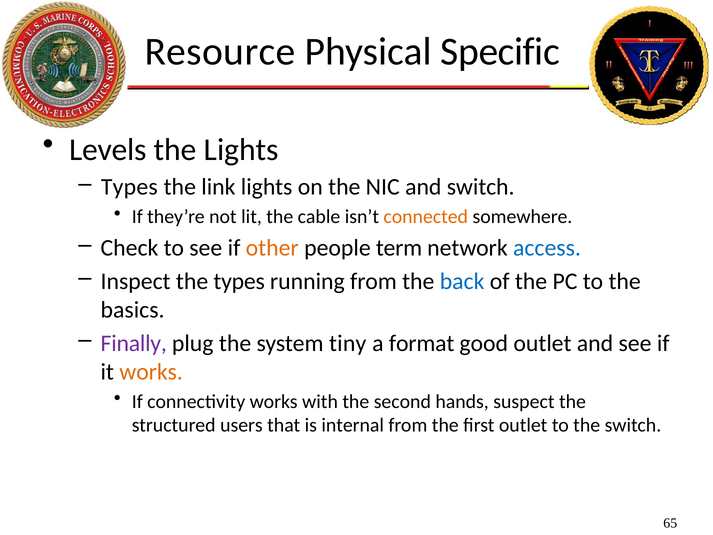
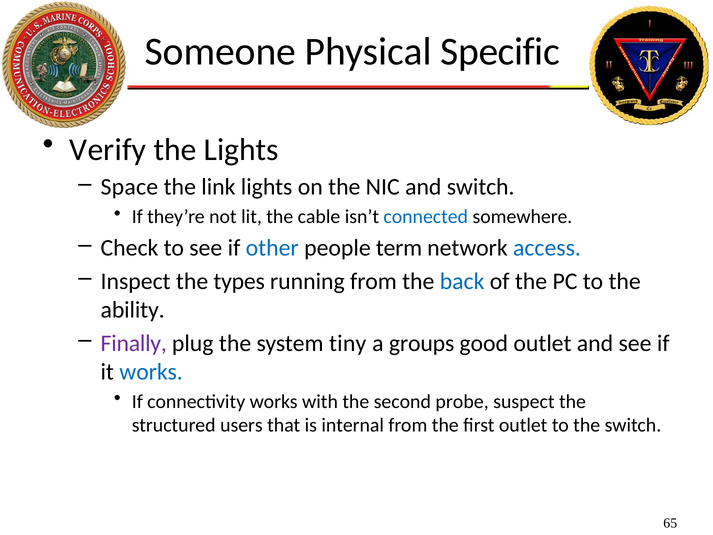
Resource: Resource -> Someone
Levels: Levels -> Verify
Types at (129, 187): Types -> Space
connected colour: orange -> blue
other colour: orange -> blue
basics: basics -> ability
format: format -> groups
works at (151, 372) colour: orange -> blue
hands: hands -> probe
